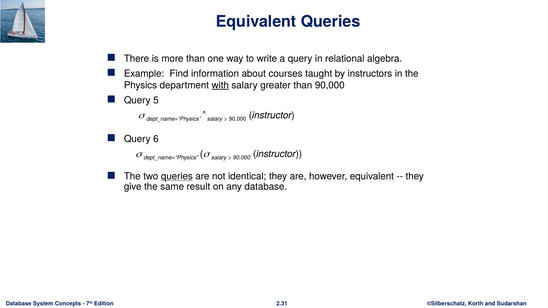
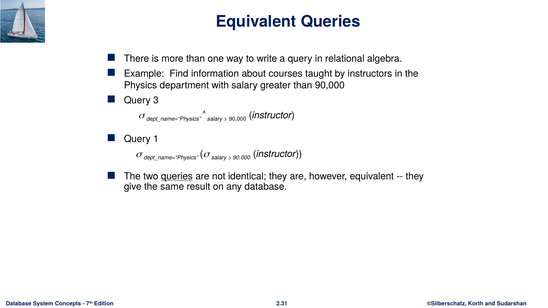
with underline: present -> none
5: 5 -> 3
6: 6 -> 1
